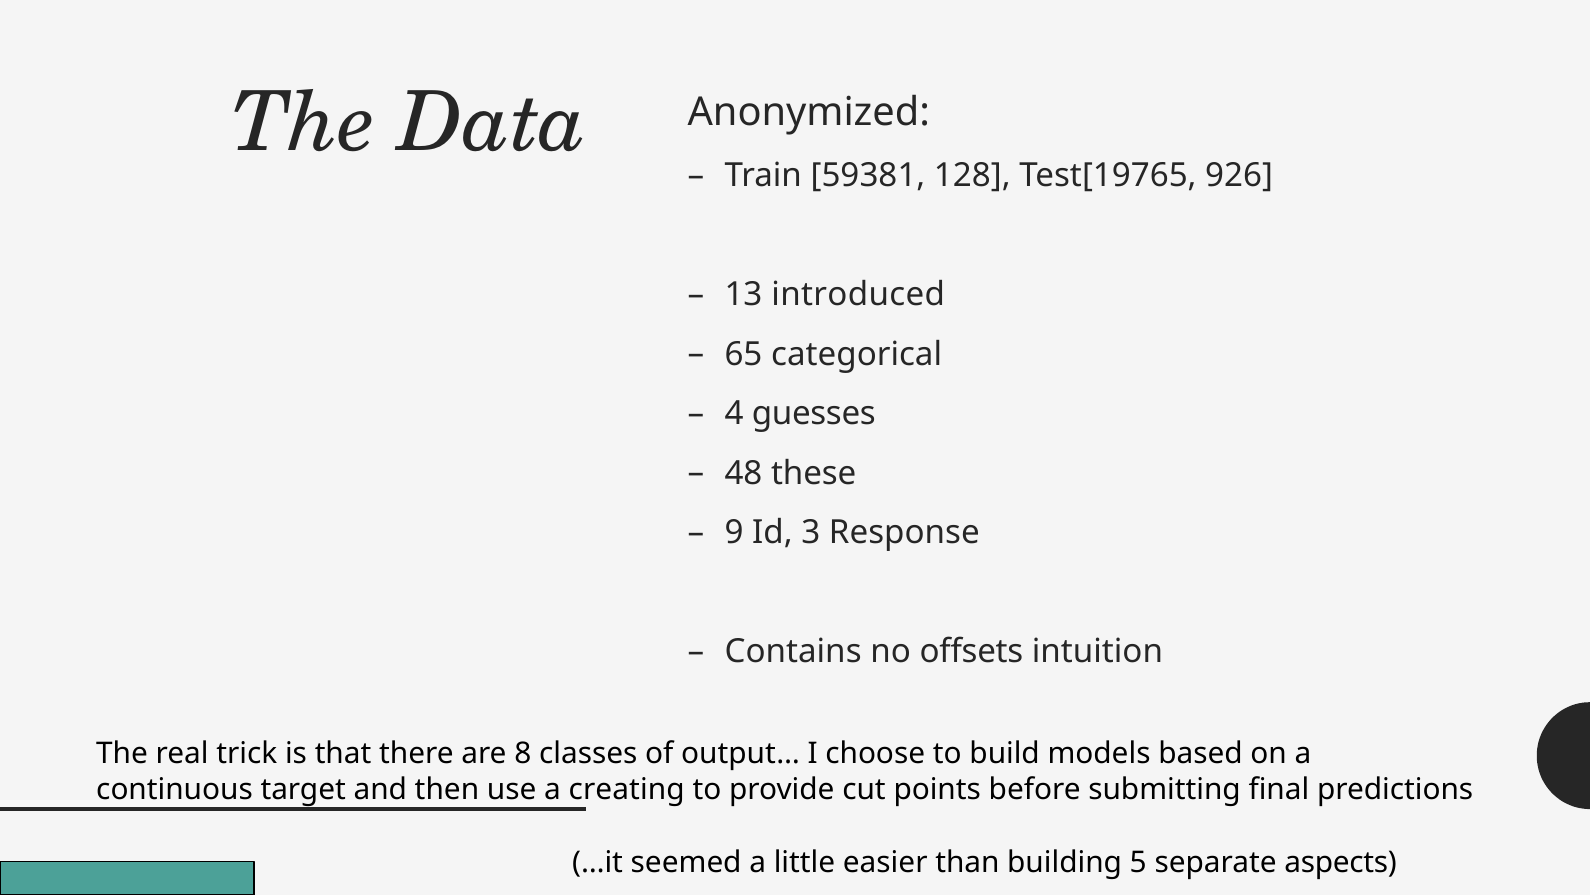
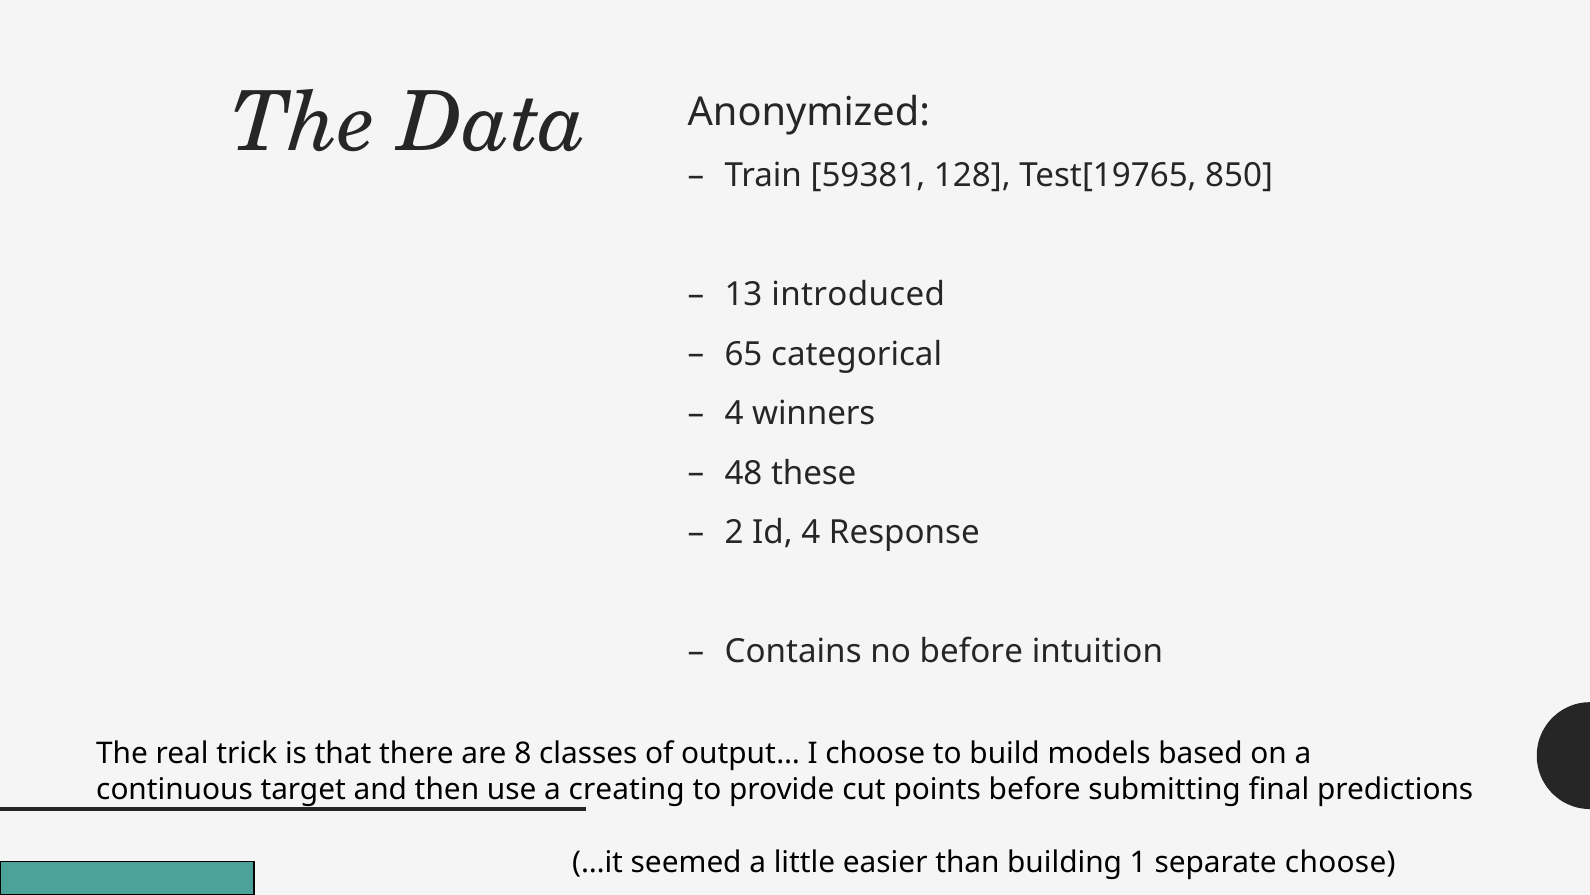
926: 926 -> 850
guesses: guesses -> winners
9: 9 -> 2
Id 3: 3 -> 4
no offsets: offsets -> before
5: 5 -> 1
separate aspects: aspects -> choose
